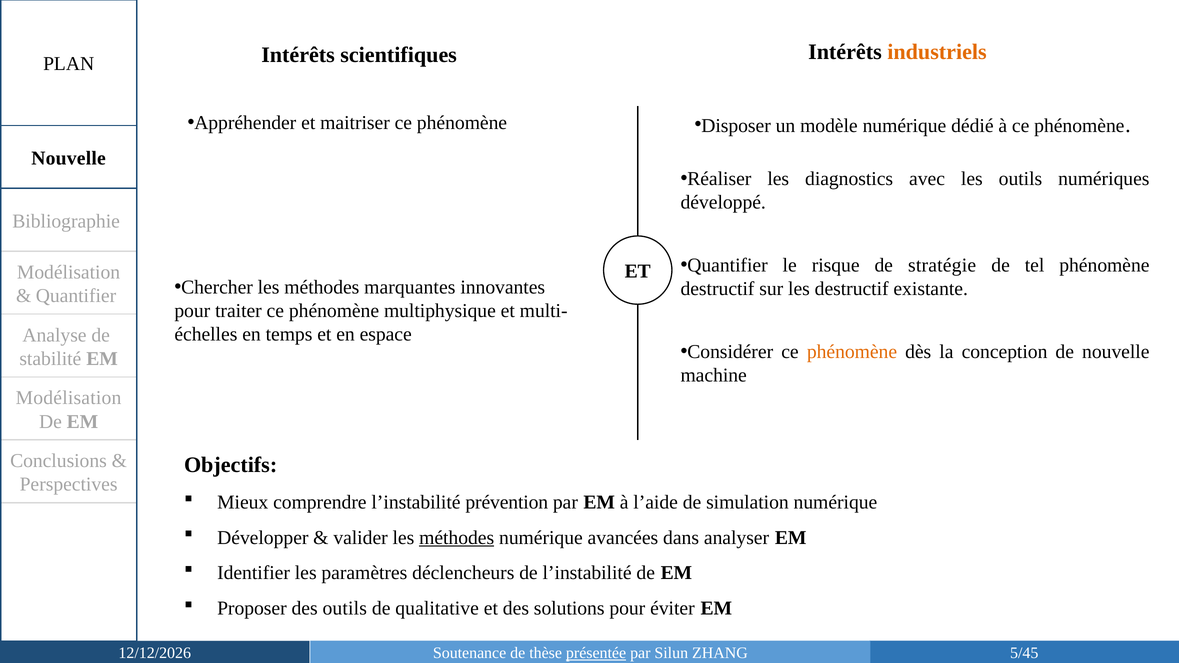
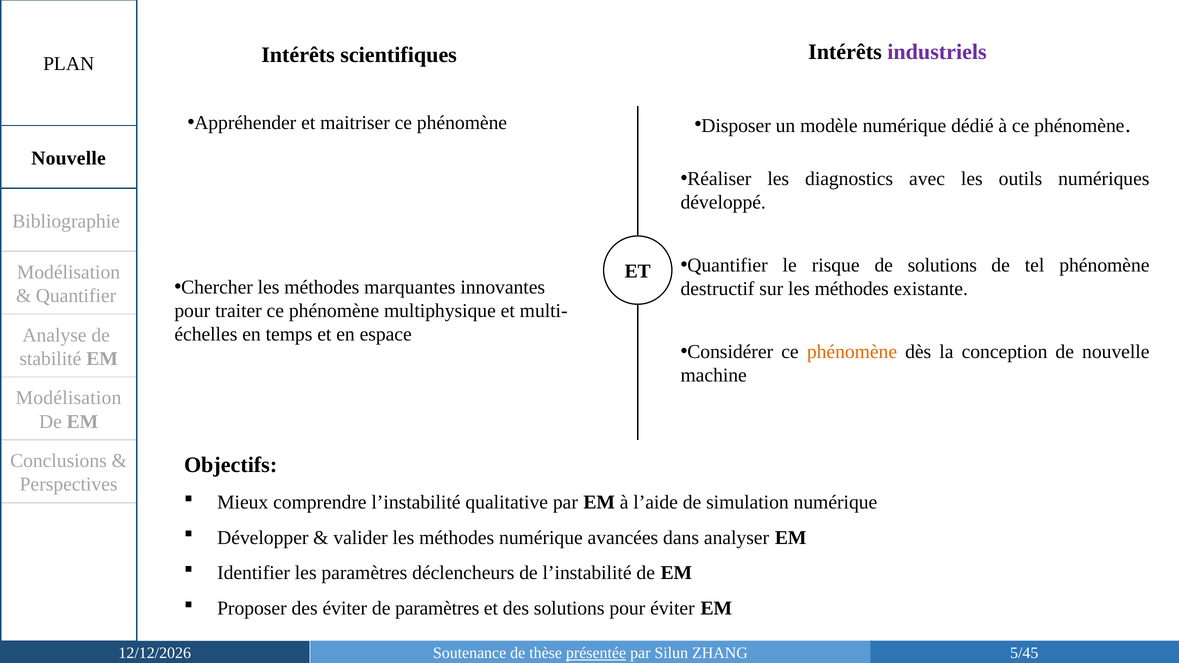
industriels colour: orange -> purple
de stratégie: stratégie -> solutions
sur les destructif: destructif -> méthodes
prévention: prévention -> qualitative
méthodes at (457, 538) underline: present -> none
des outils: outils -> éviter
de qualitative: qualitative -> paramètres
